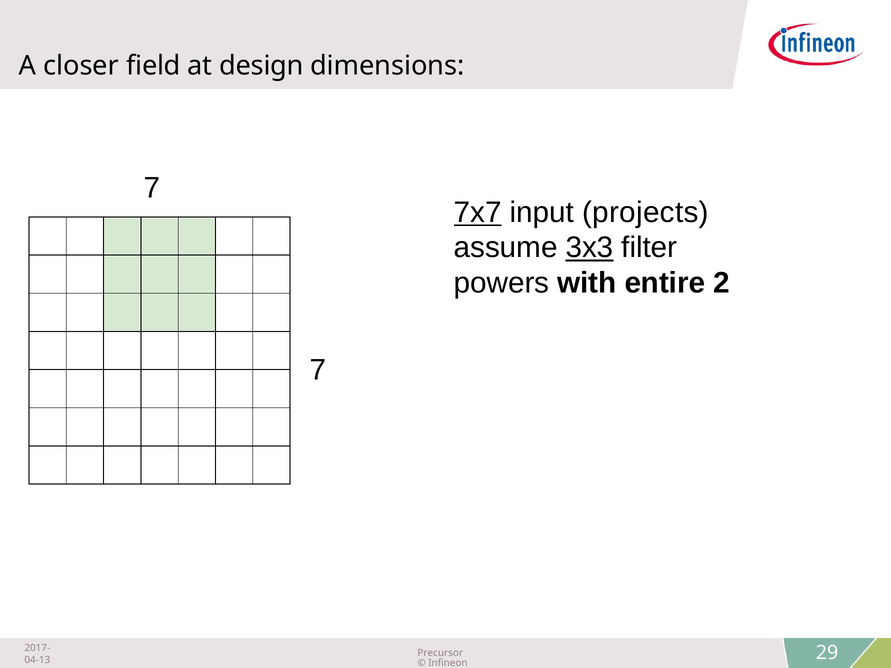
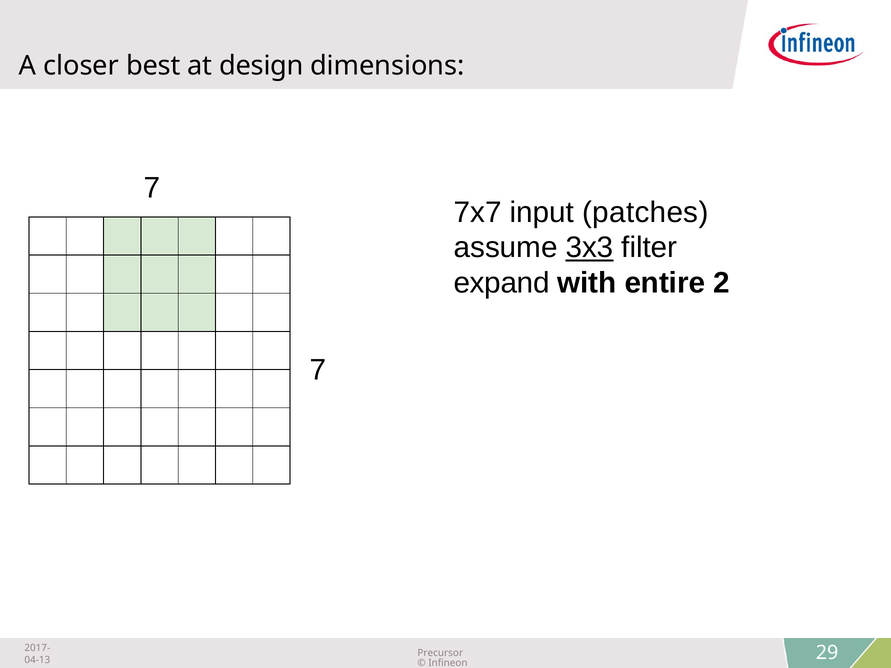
field: field -> best
7x7 underline: present -> none
projects: projects -> patches
powers: powers -> expand
